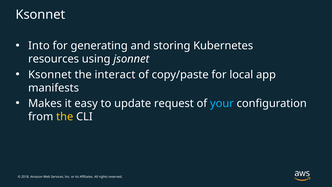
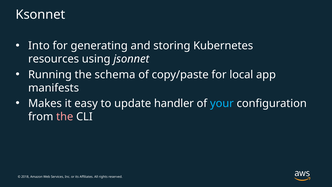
Ksonnet at (50, 74): Ksonnet -> Running
interact: interact -> schema
request: request -> handler
the at (65, 117) colour: yellow -> pink
